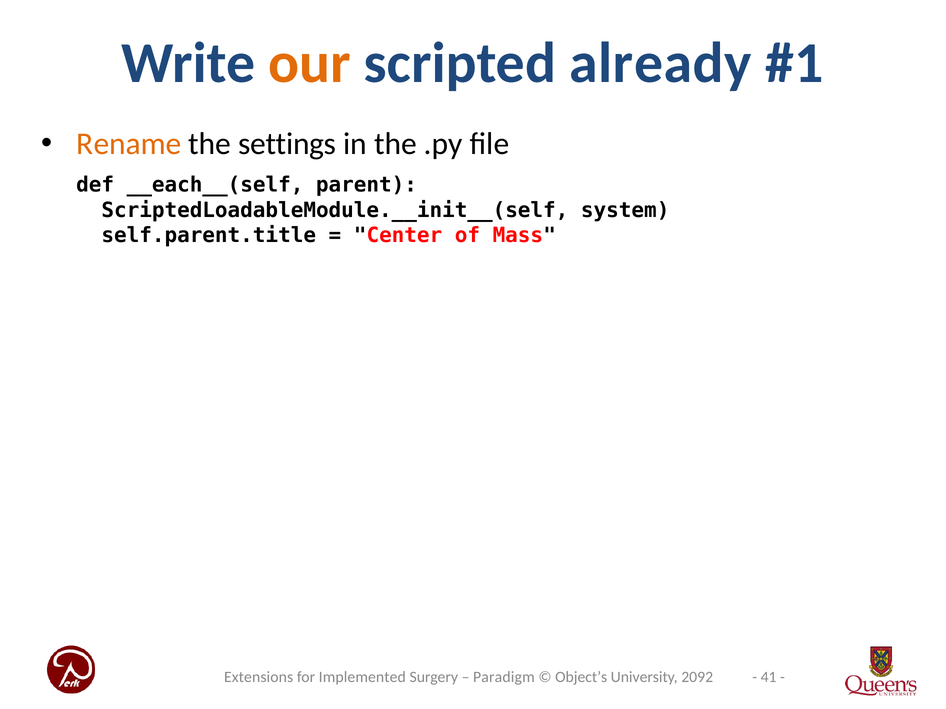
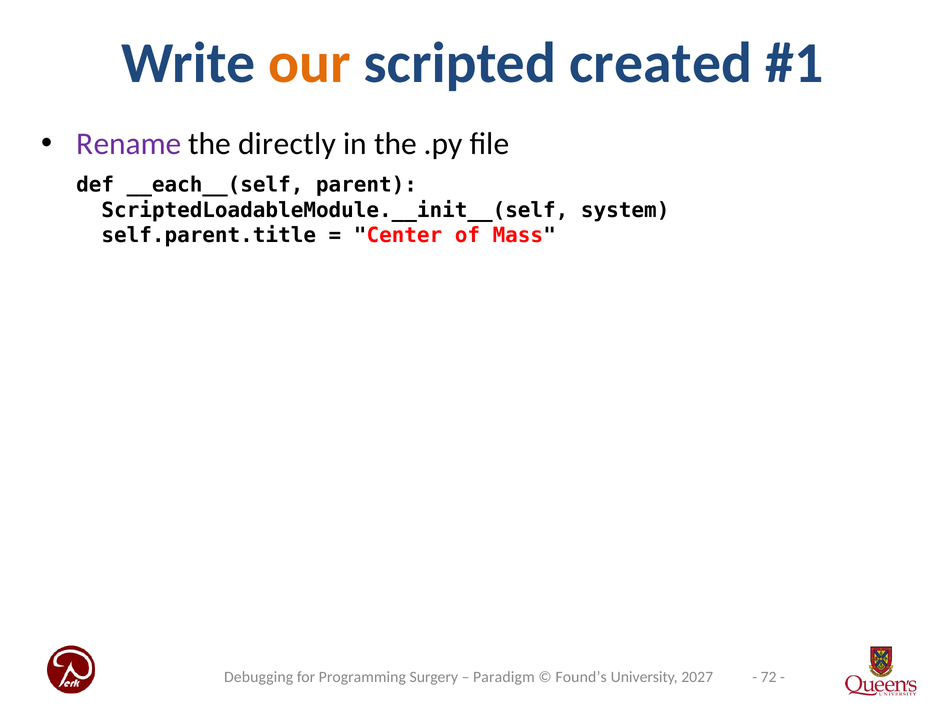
already: already -> created
Rename colour: orange -> purple
settings: settings -> directly
41: 41 -> 72
Extensions: Extensions -> Debugging
Implemented: Implemented -> Programming
Object’s: Object’s -> Found’s
2092: 2092 -> 2027
